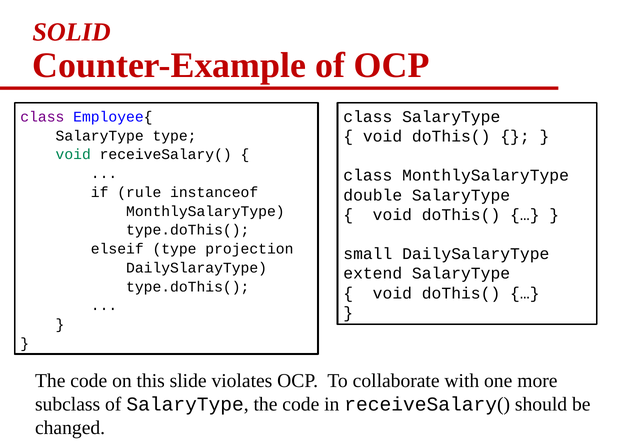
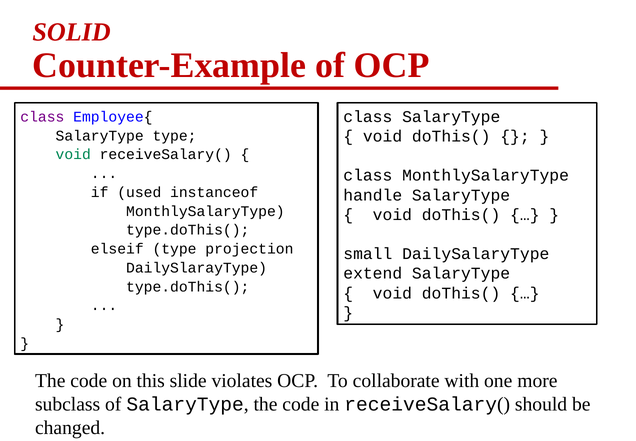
rule: rule -> used
double: double -> handle
